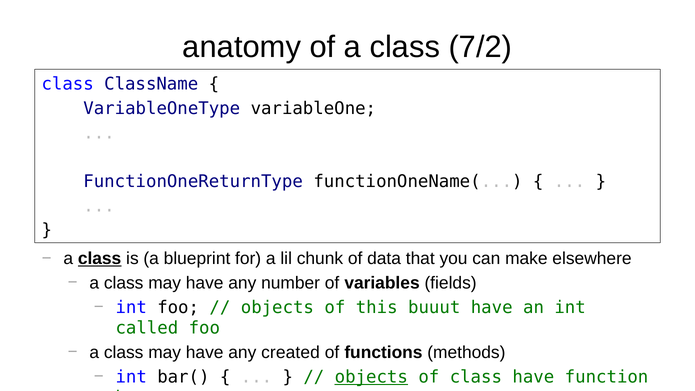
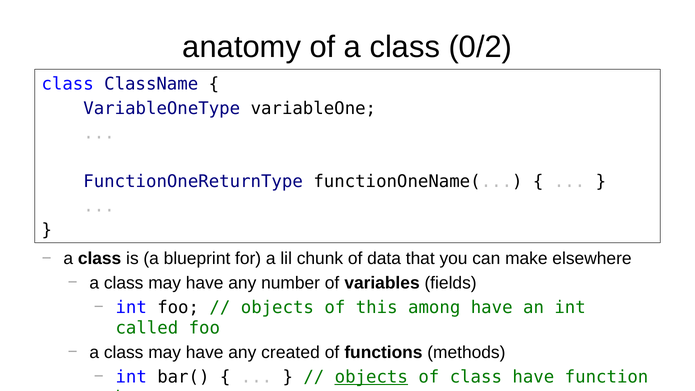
7/2: 7/2 -> 0/2
class at (100, 259) underline: present -> none
buuut: buuut -> among
